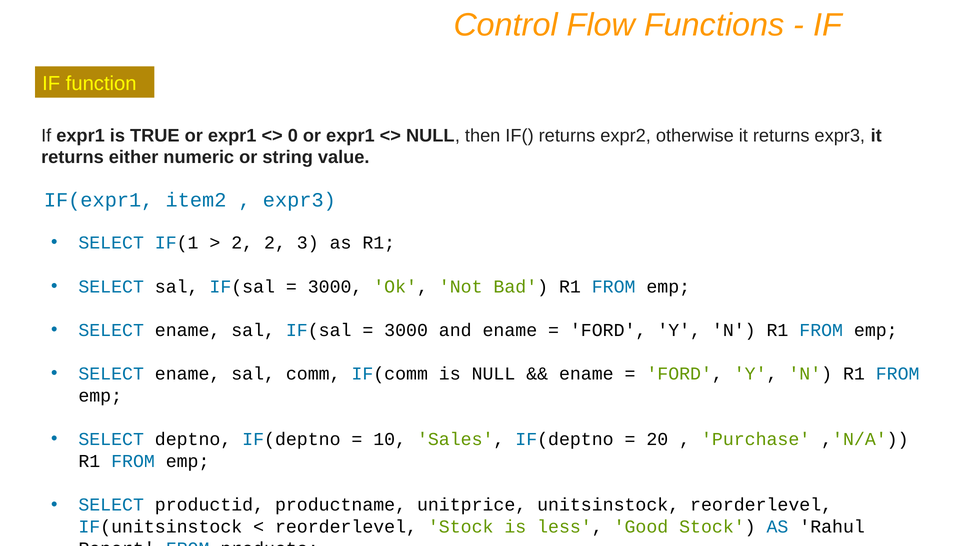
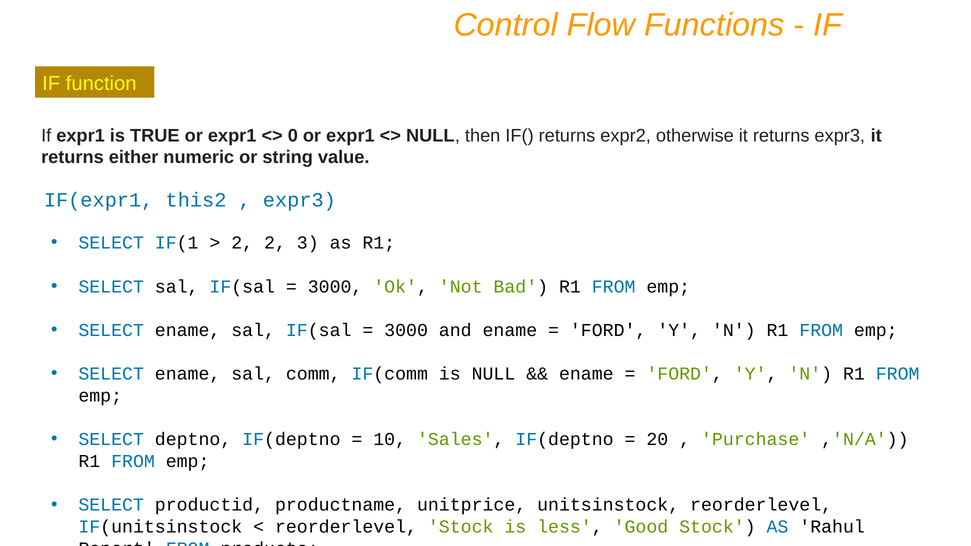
item2: item2 -> this2
